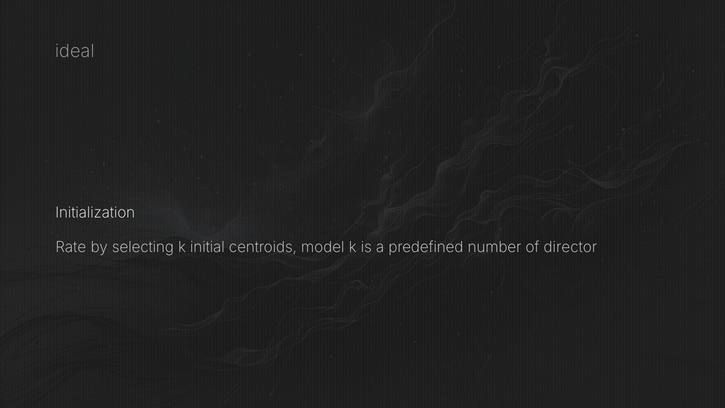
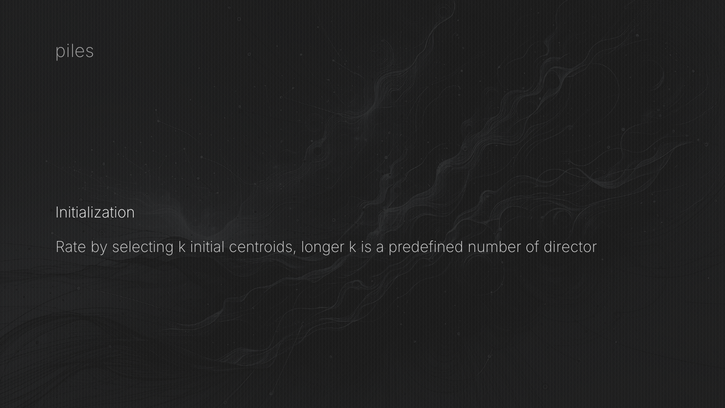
ideal: ideal -> piles
model: model -> longer
